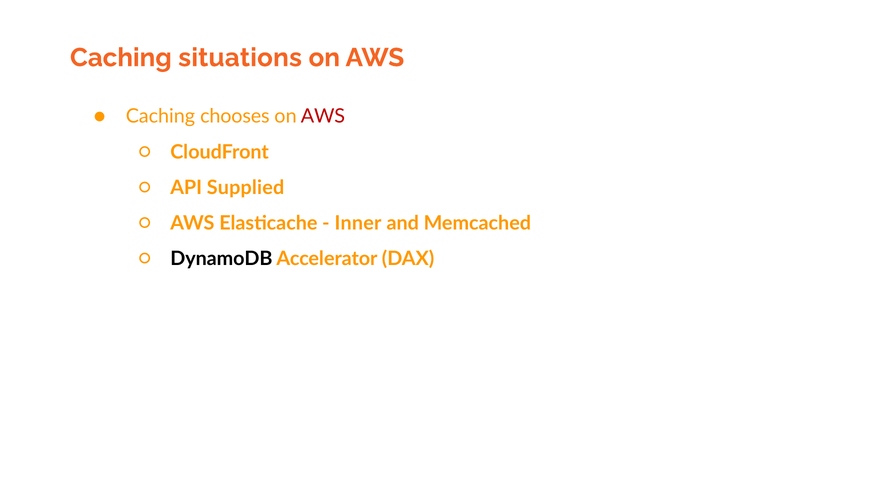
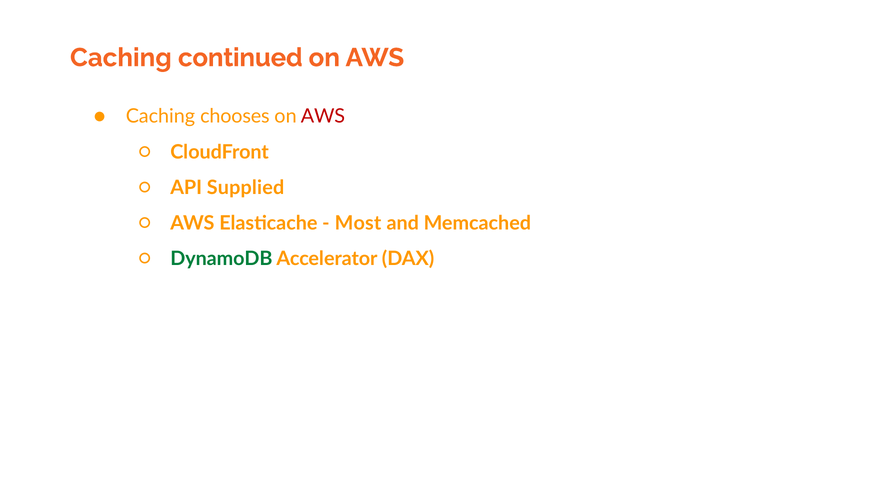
situations: situations -> continued
Inner: Inner -> Most
DynamoDB colour: black -> green
